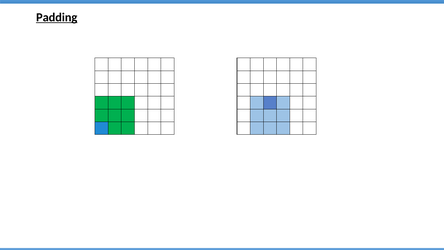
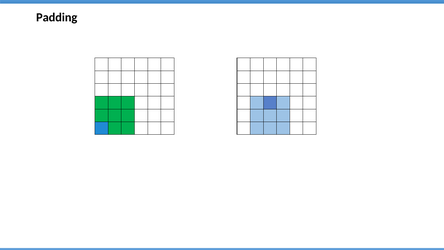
Padding underline: present -> none
